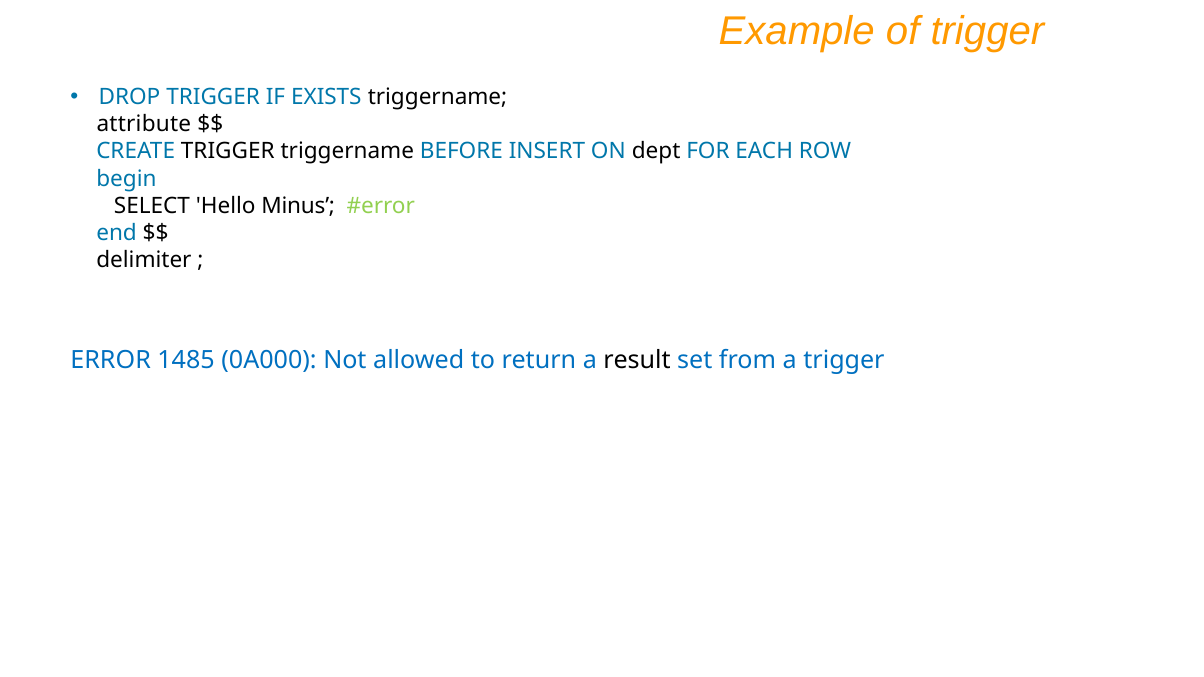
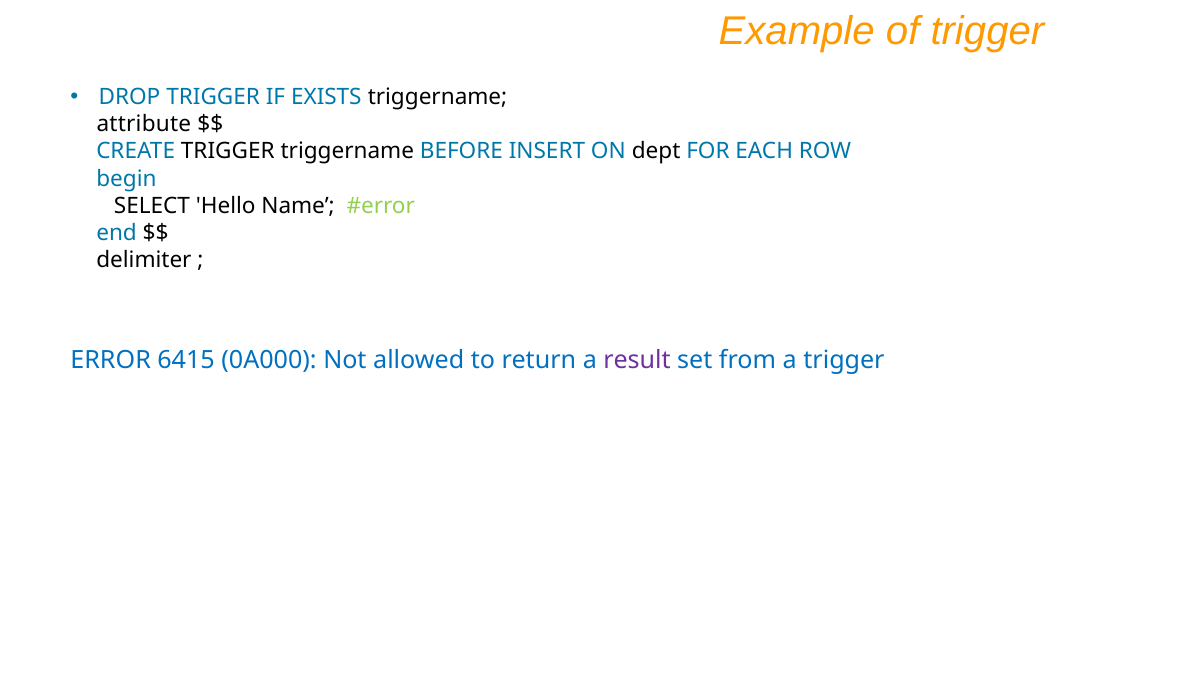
Minus: Minus -> Name
1485: 1485 -> 6415
result colour: black -> purple
